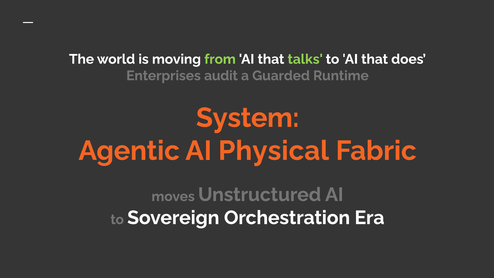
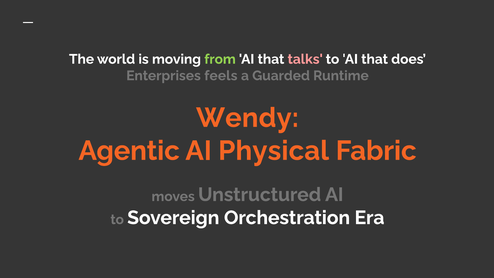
talks colour: light green -> pink
audit: audit -> feels
System: System -> Wendy
